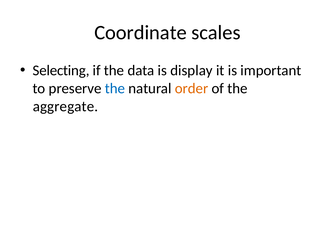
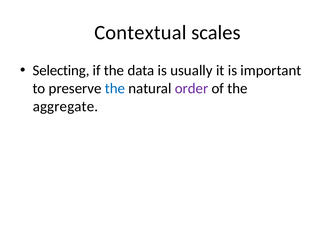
Coordinate: Coordinate -> Contextual
display: display -> usually
order colour: orange -> purple
